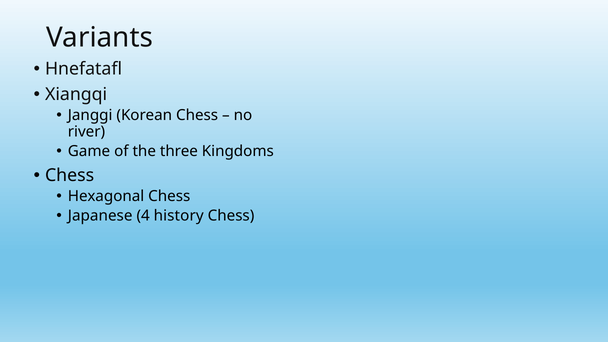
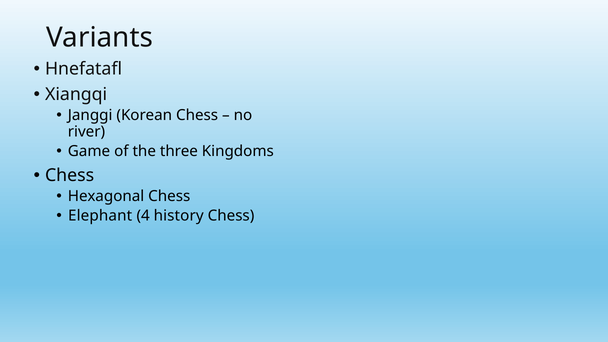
Japanese: Japanese -> Elephant
